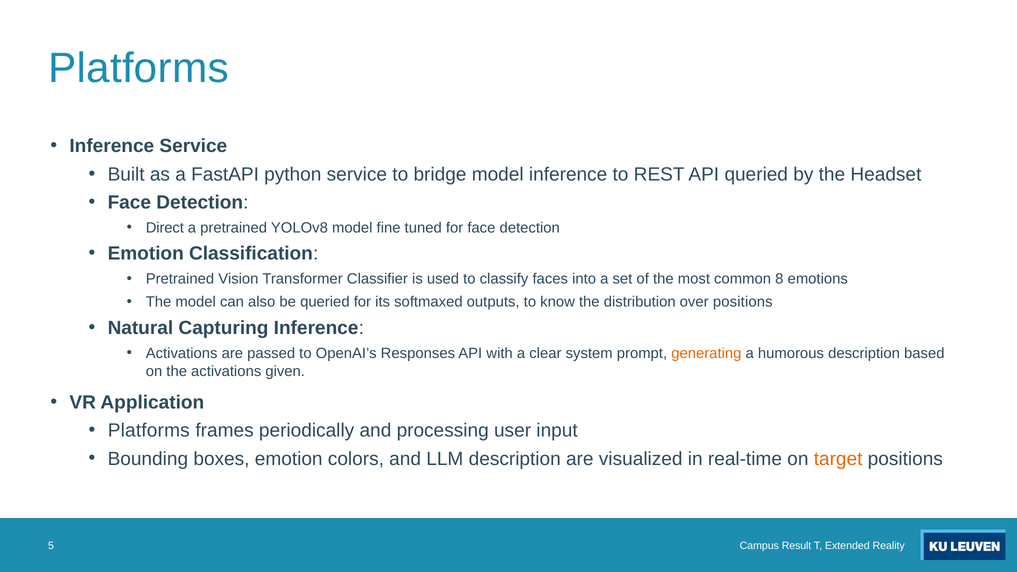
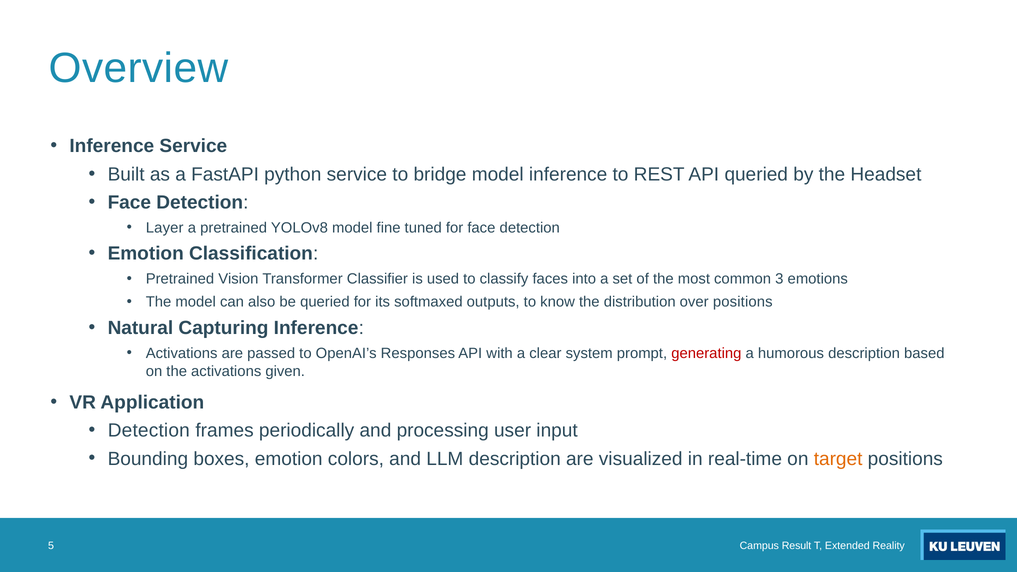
Platforms at (138, 68): Platforms -> Overview
Direct: Direct -> Layer
8: 8 -> 3
generating colour: orange -> red
Platforms at (149, 431): Platforms -> Detection
